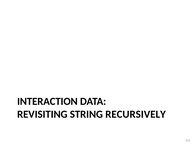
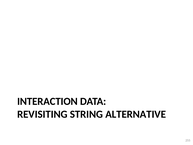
RECURSIVELY: RECURSIVELY -> ALTERNATIVE
